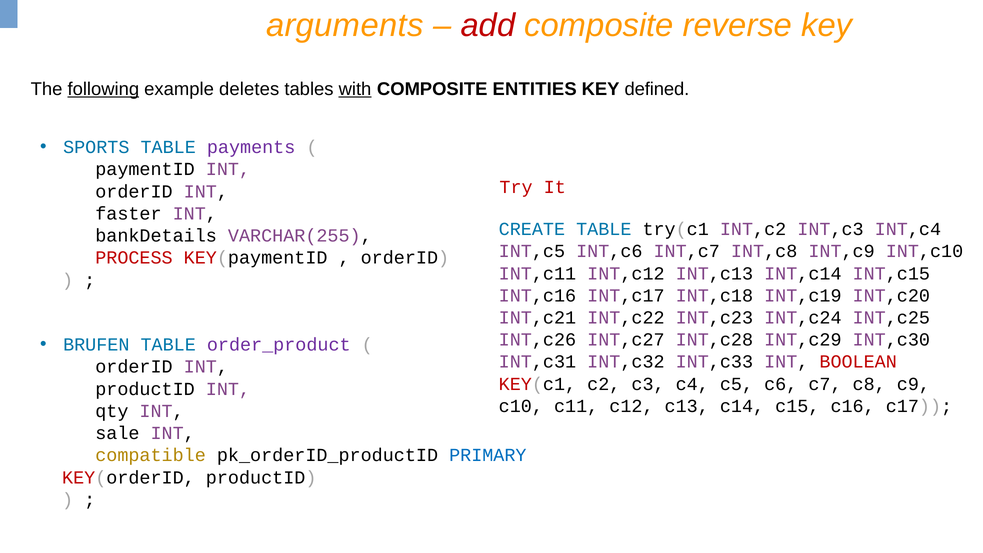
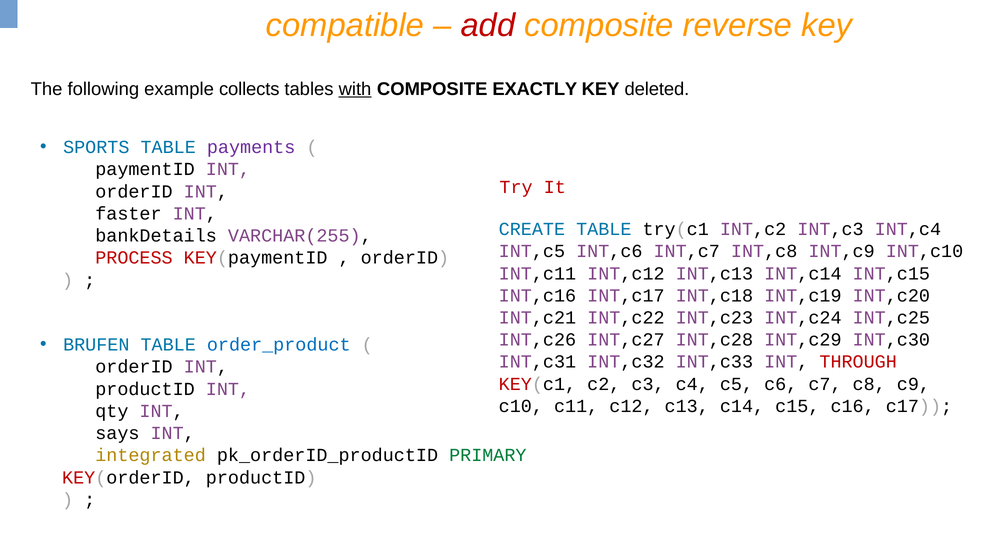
arguments: arguments -> compatible
following underline: present -> none
deletes: deletes -> collects
ENTITIES: ENTITIES -> EXACTLY
defined: defined -> deleted
order_product colour: purple -> blue
BOOLEAN: BOOLEAN -> THROUGH
sale: sale -> says
compatible: compatible -> integrated
PRIMARY colour: blue -> green
